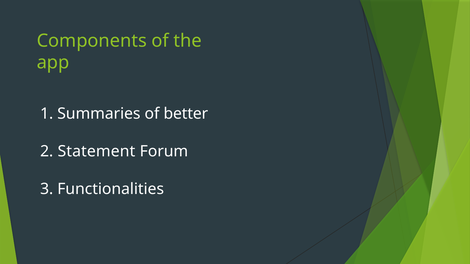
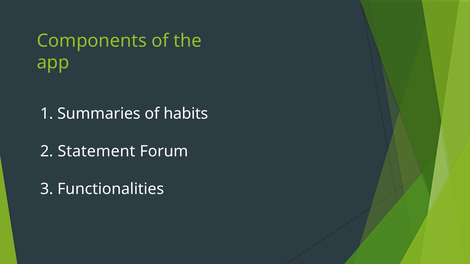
better: better -> habits
